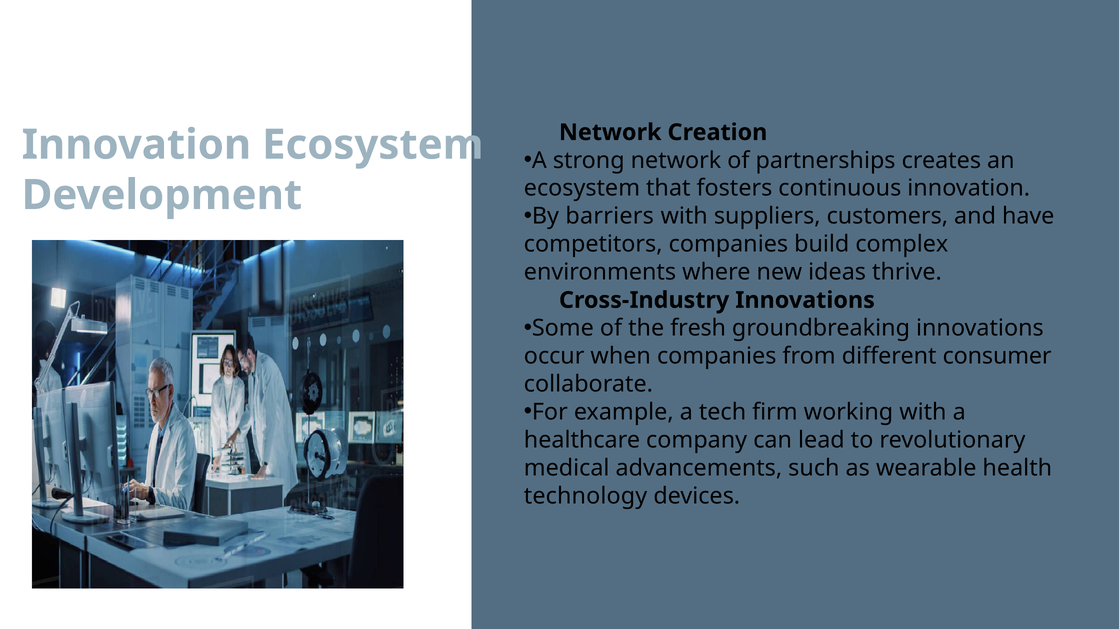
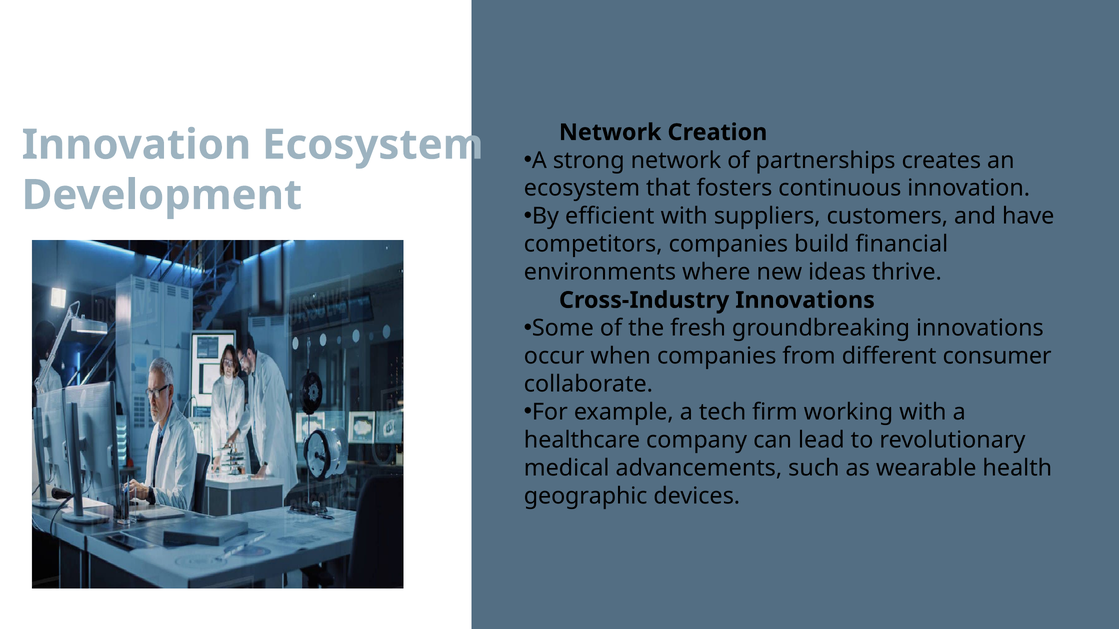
barriers: barriers -> efficient
complex: complex -> financial
technology: technology -> geographic
